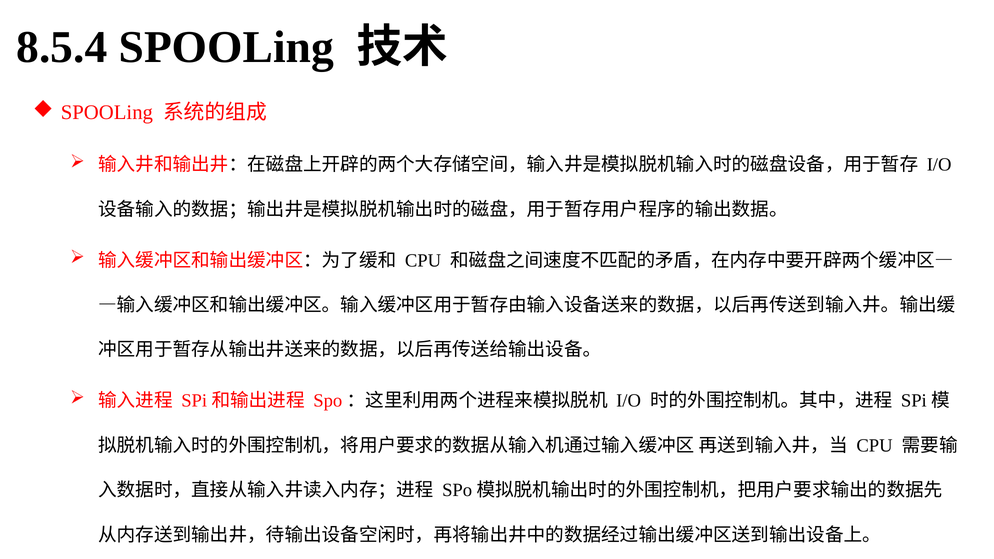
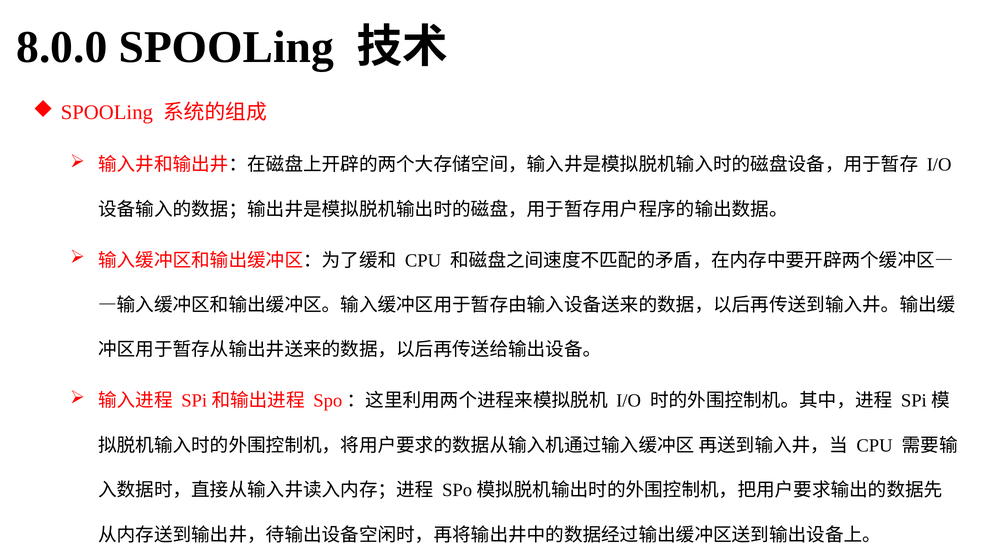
8.5.4: 8.5.4 -> 8.0.0
